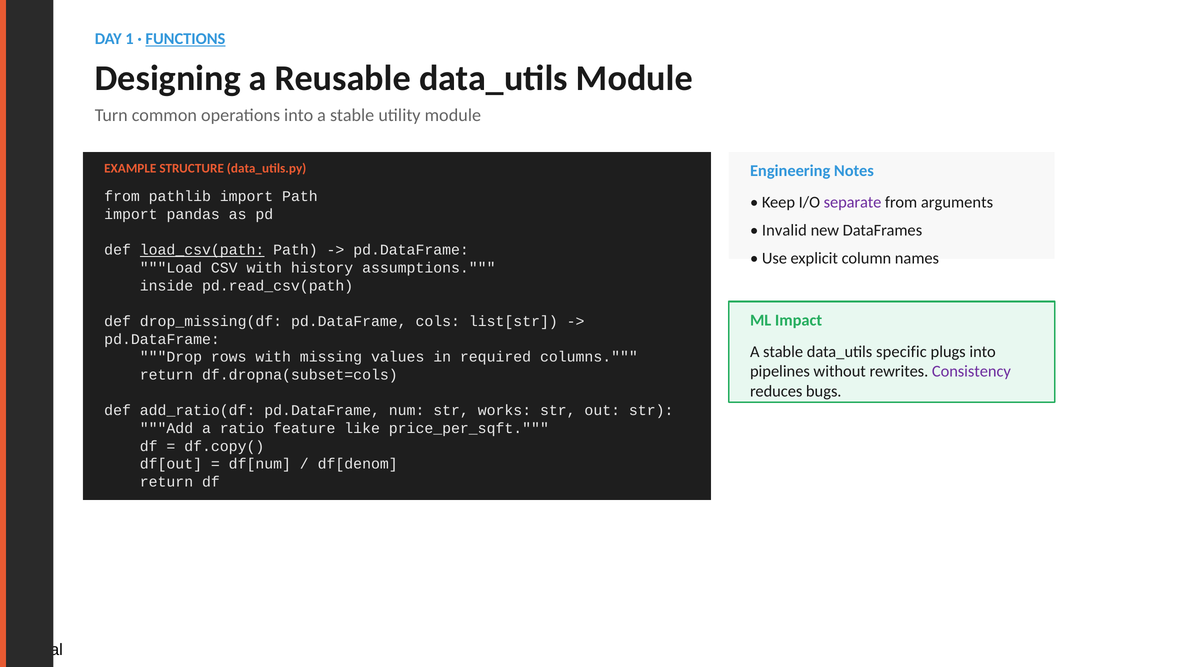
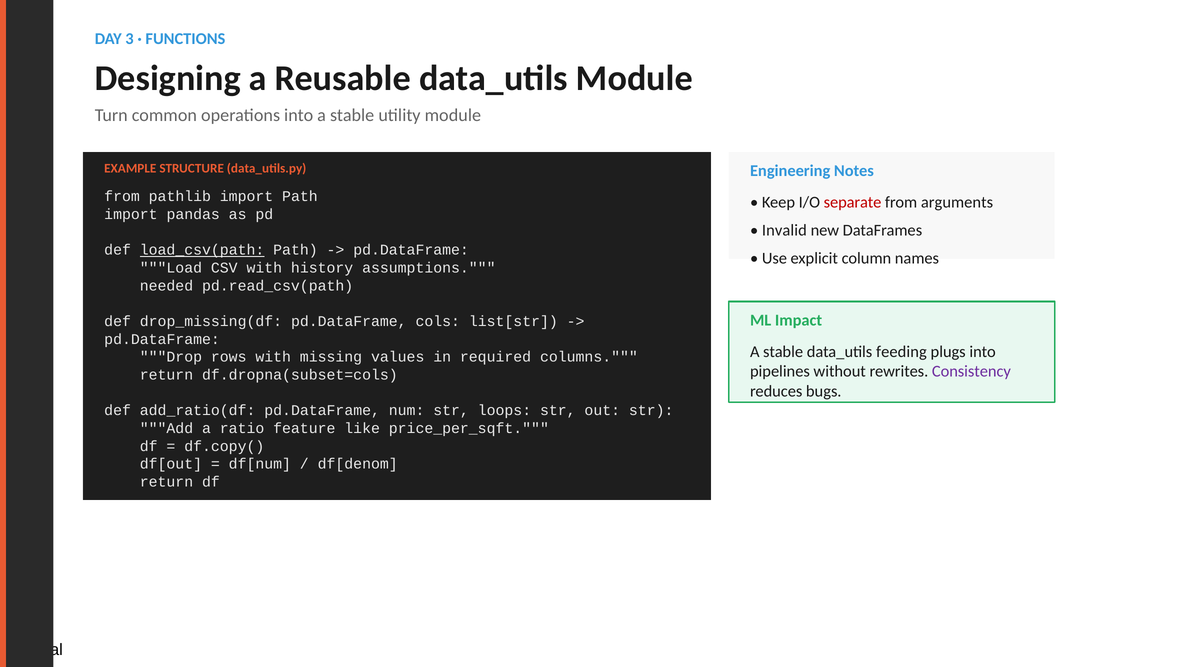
1: 1 -> 3
FUNCTIONS underline: present -> none
separate colour: purple -> red
inside: inside -> needed
specific: specific -> feeding
works: works -> loops
